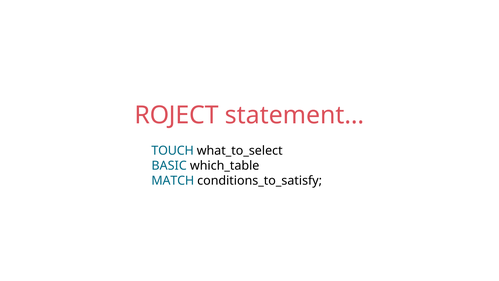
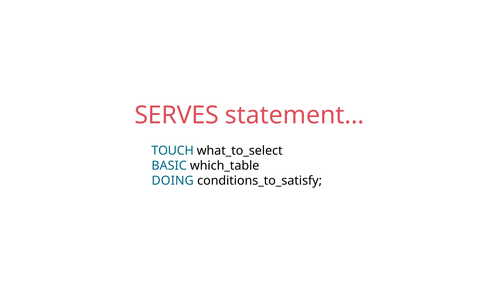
ROJECT: ROJECT -> SERVES
MATCH: MATCH -> DOING
